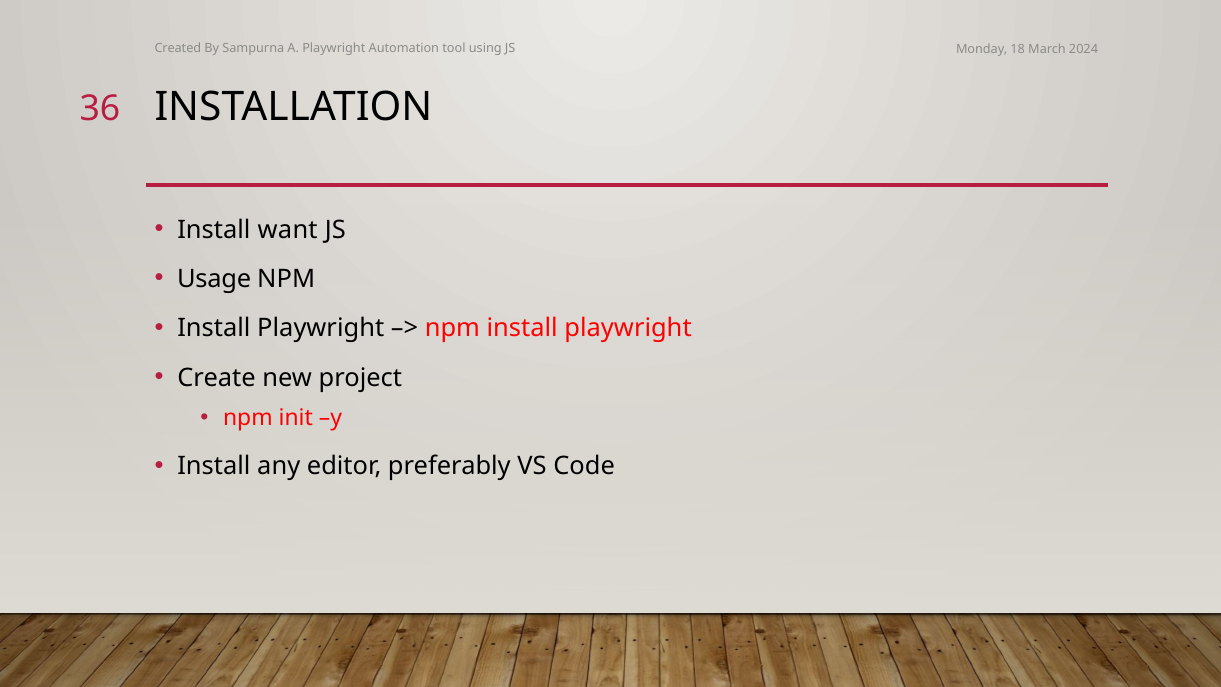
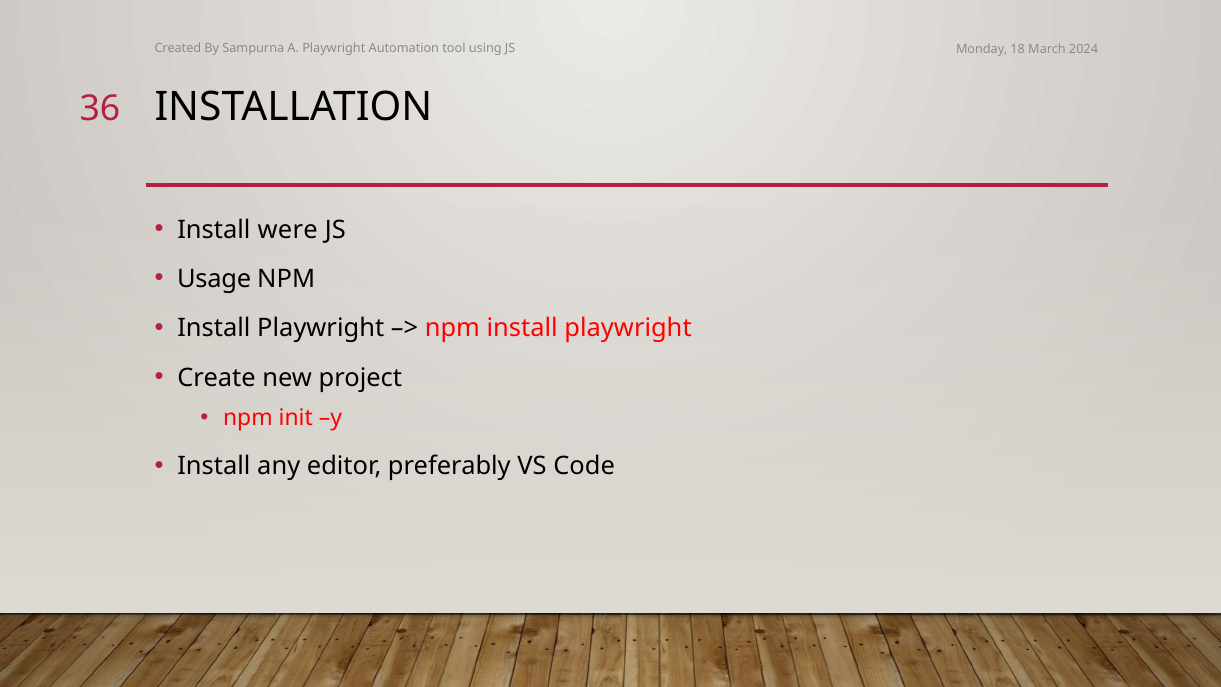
want: want -> were
